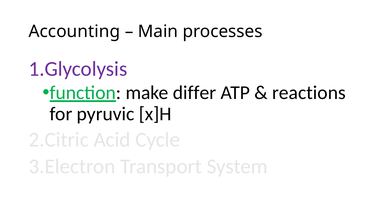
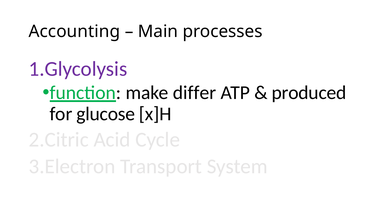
reactions: reactions -> produced
pyruvic: pyruvic -> glucose
